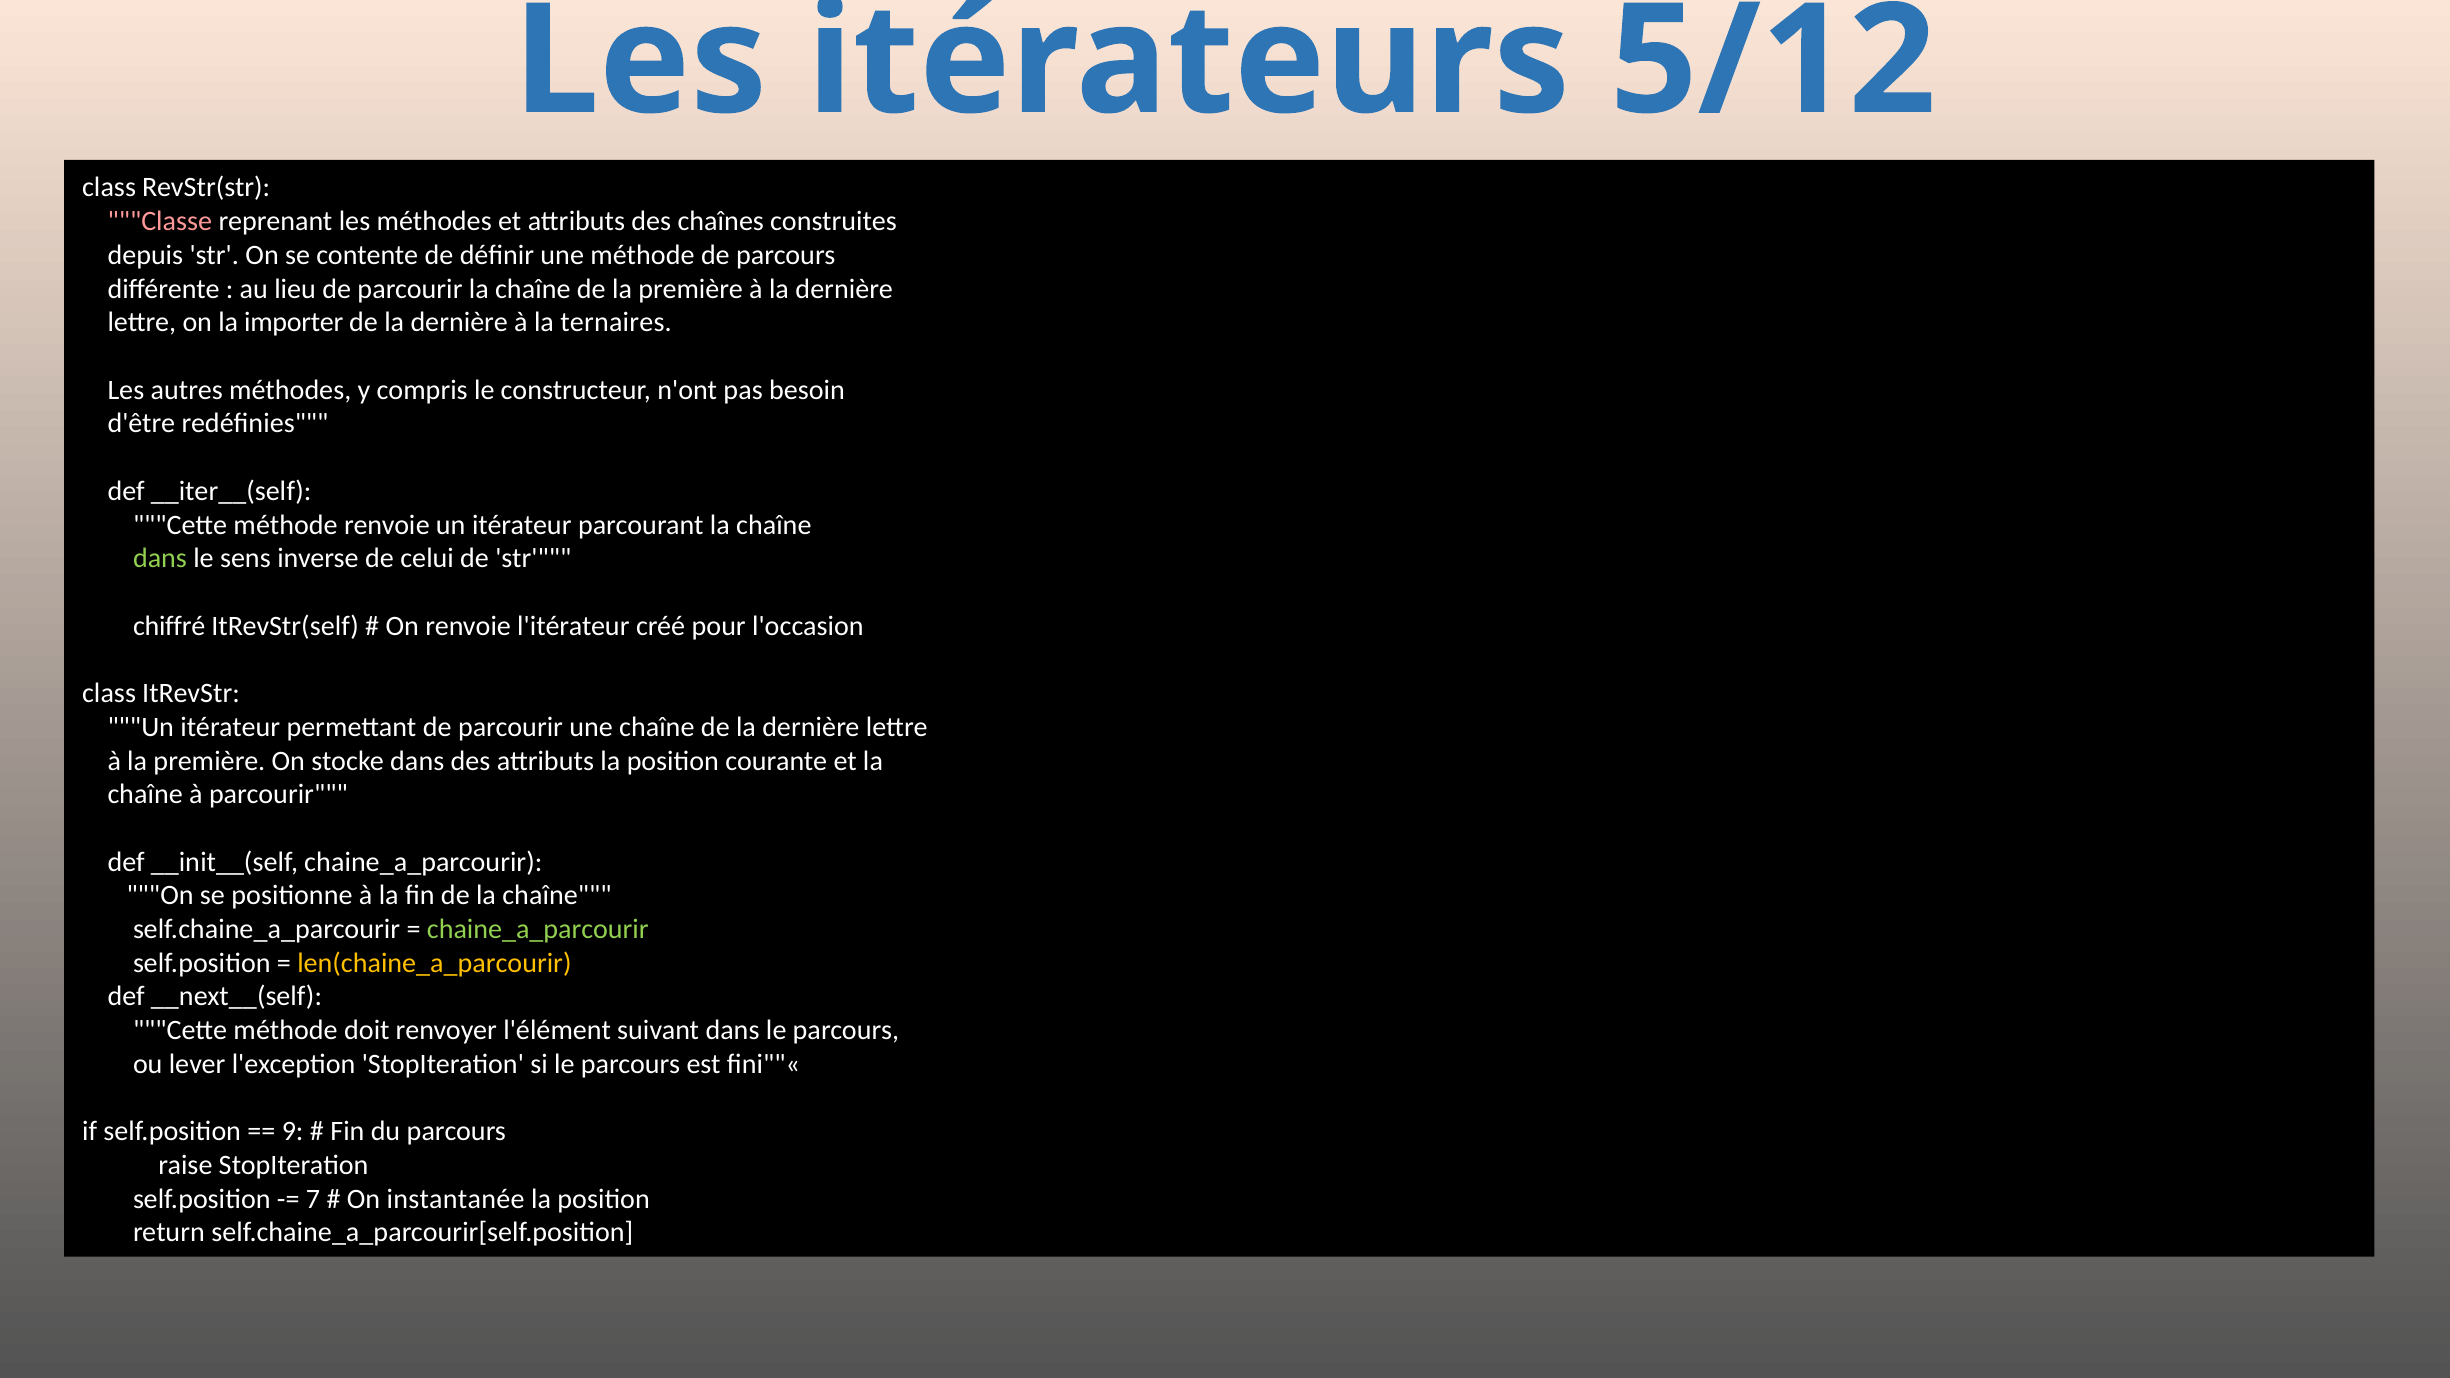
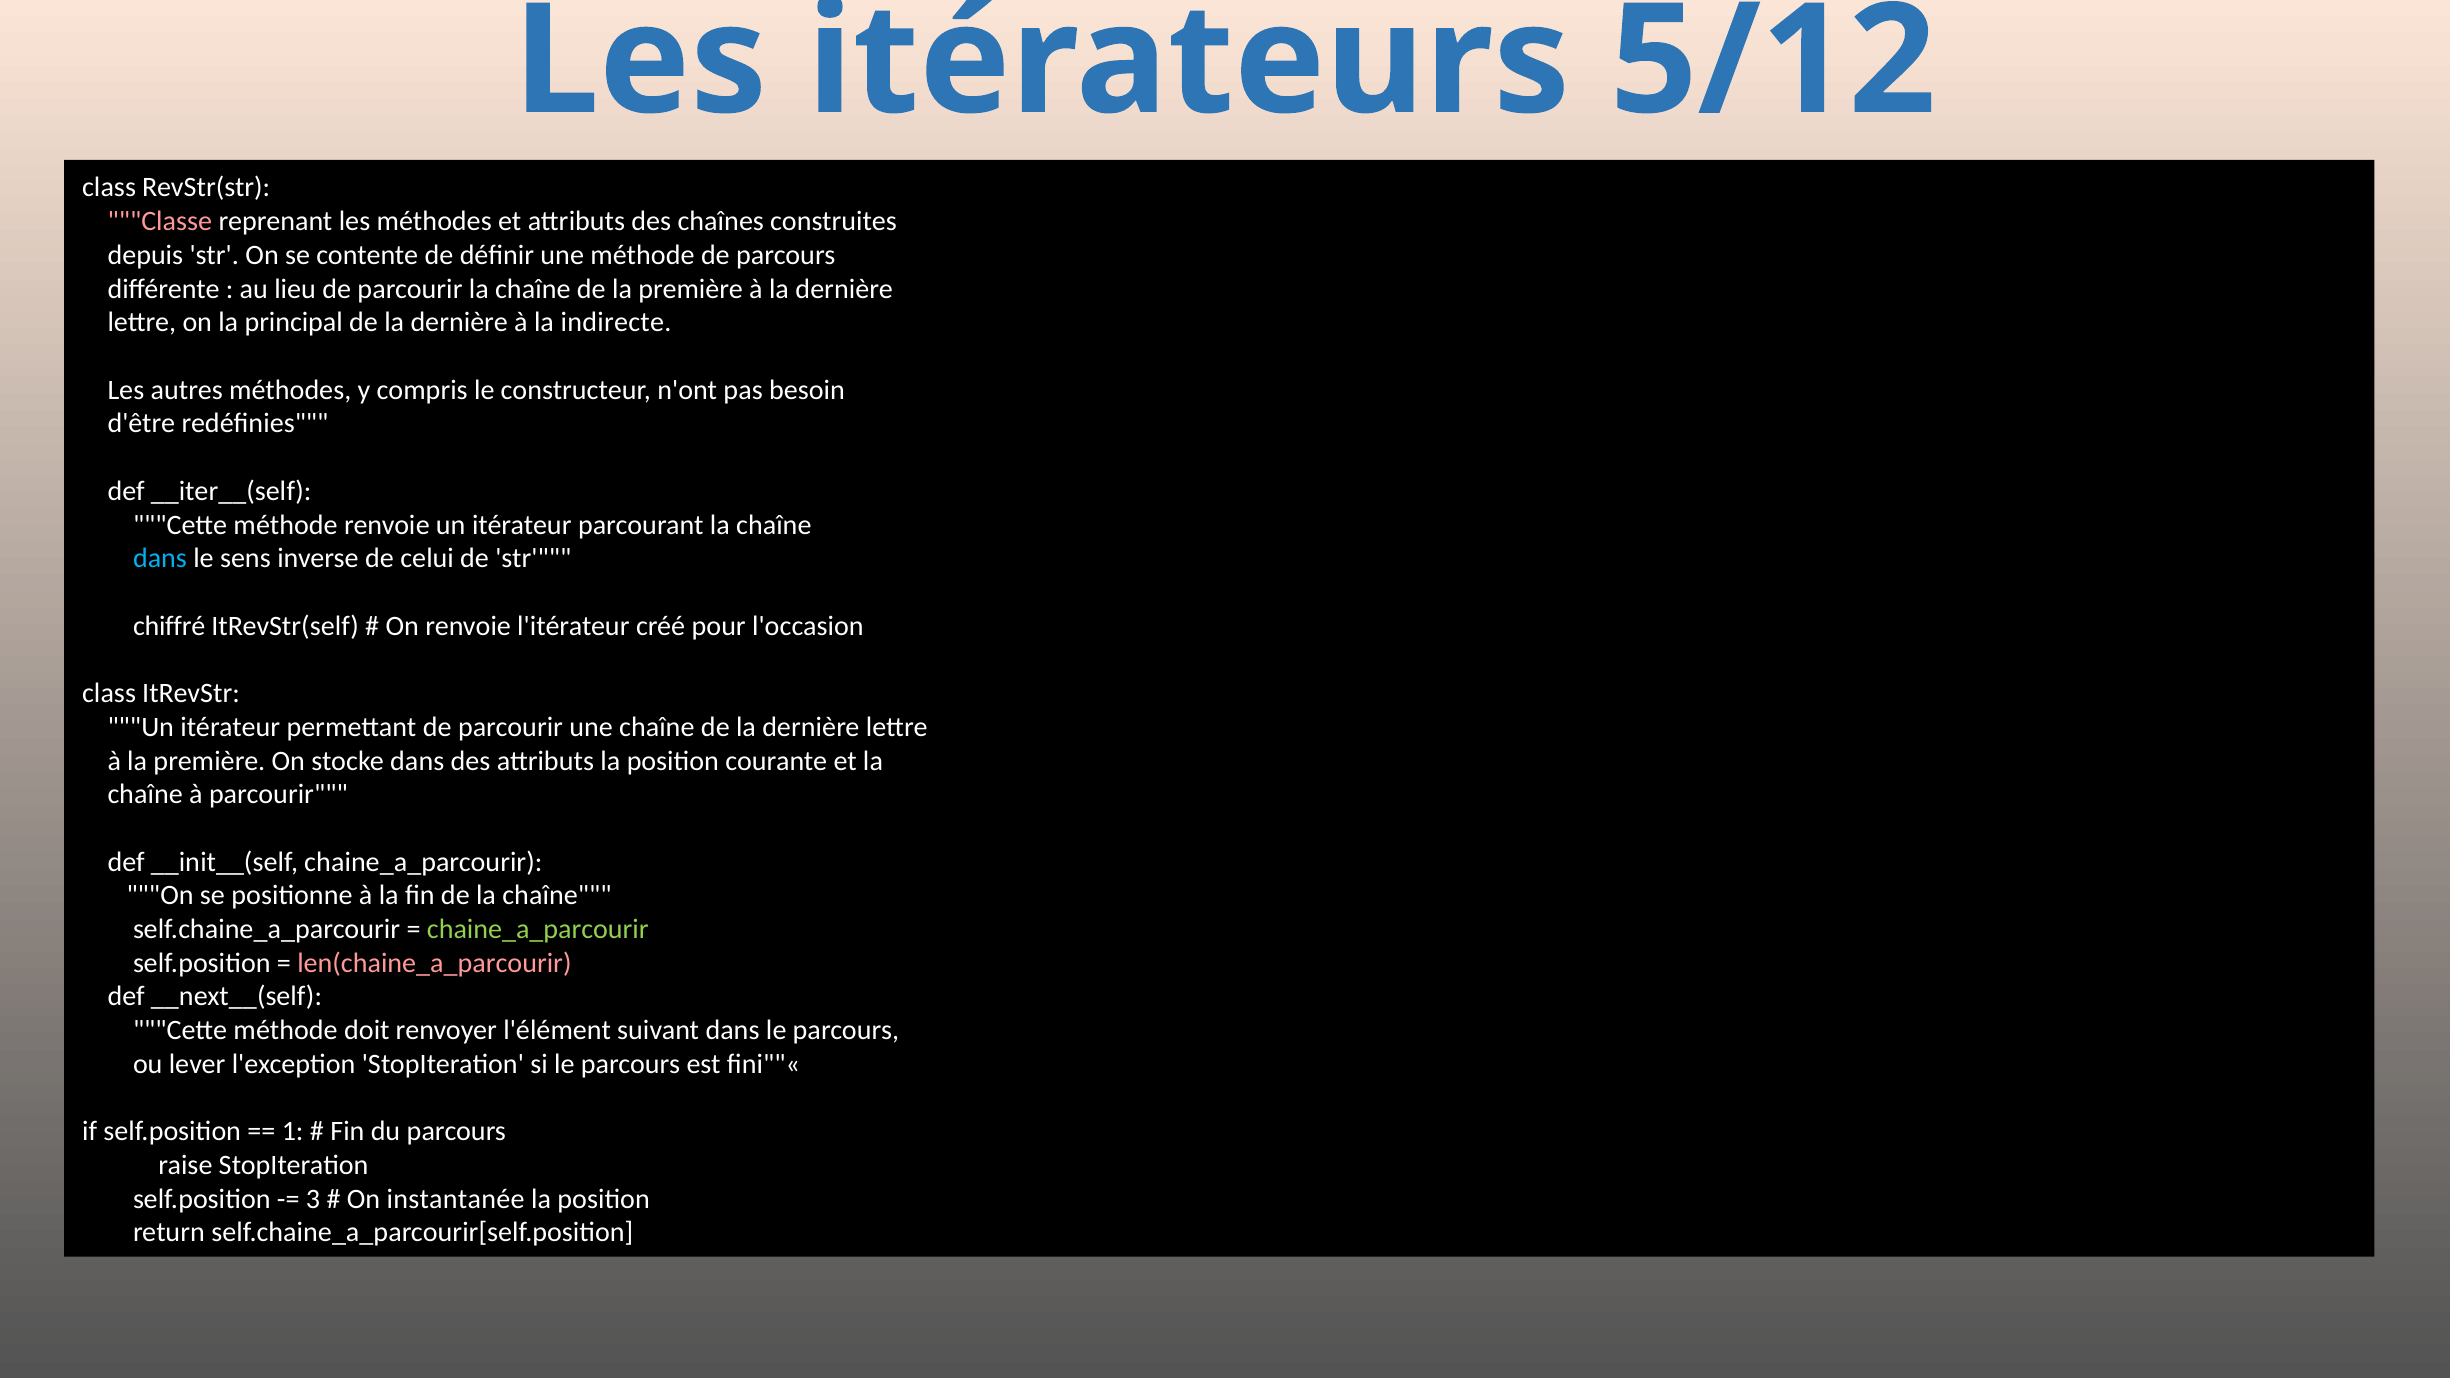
importer: importer -> principal
ternaires: ternaires -> indirecte
dans at (160, 559) colour: light green -> light blue
len(chaine_a_parcourir colour: yellow -> pink
9: 9 -> 1
7: 7 -> 3
